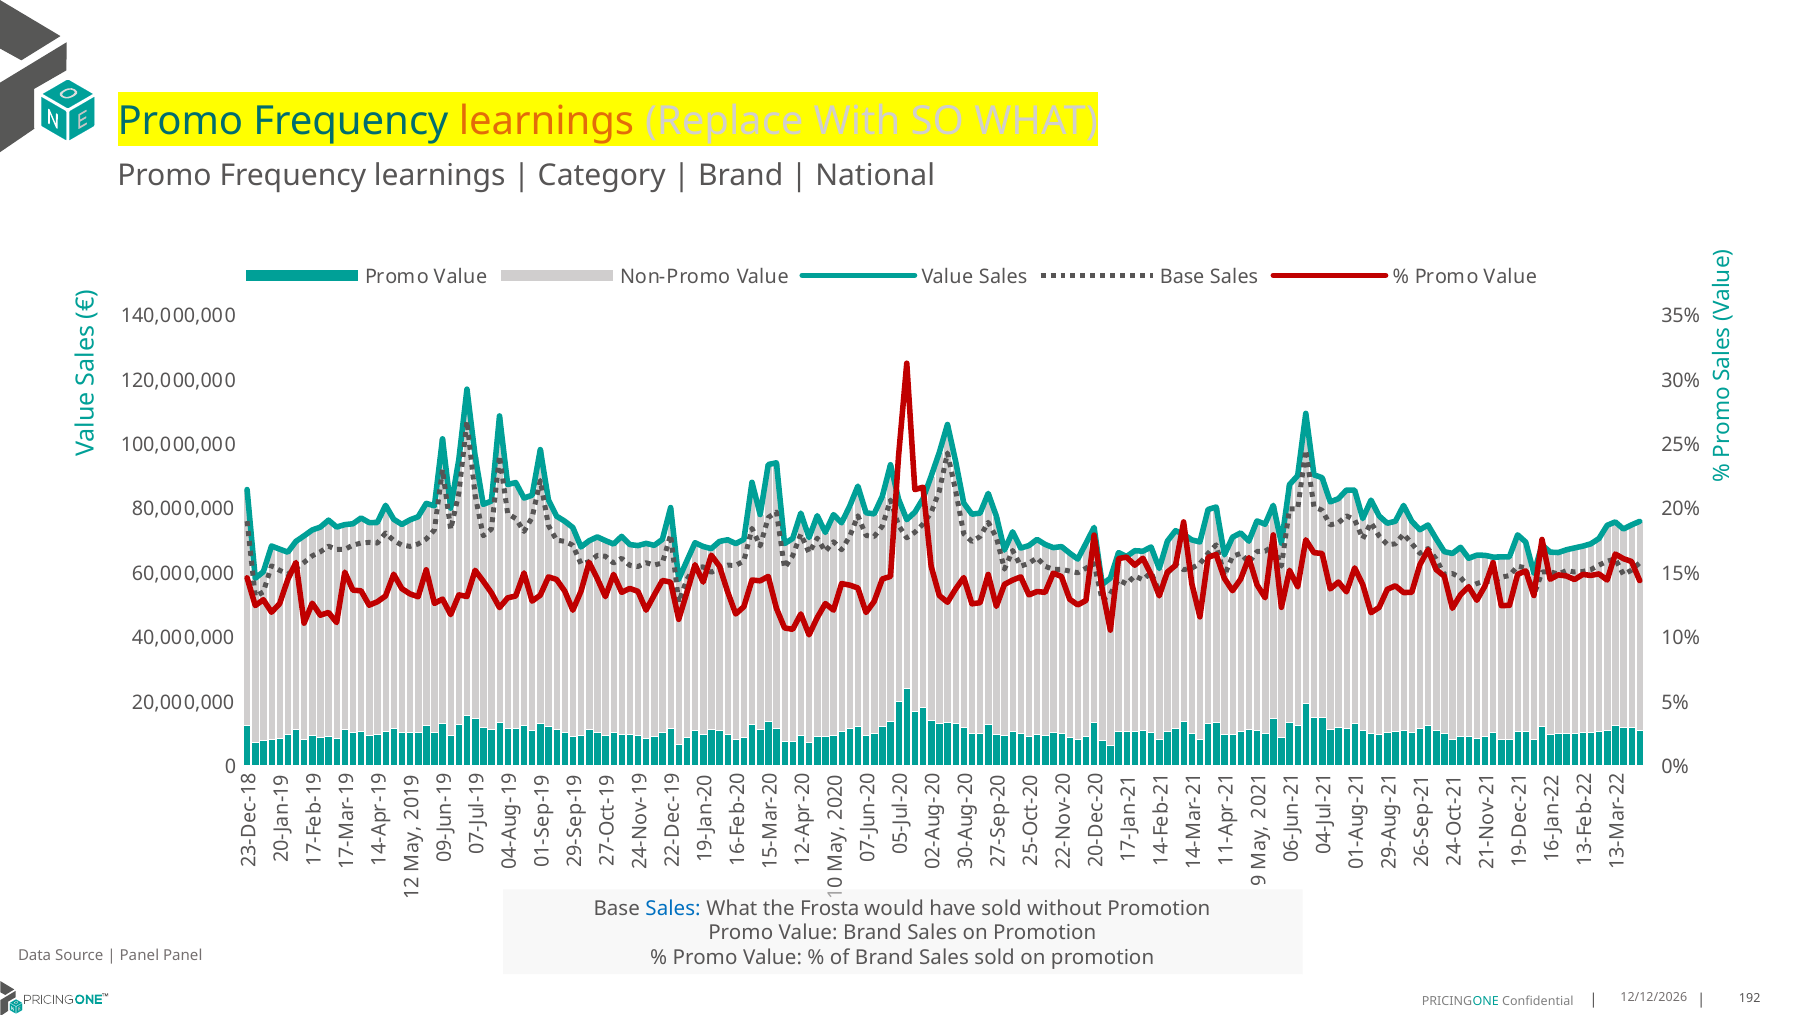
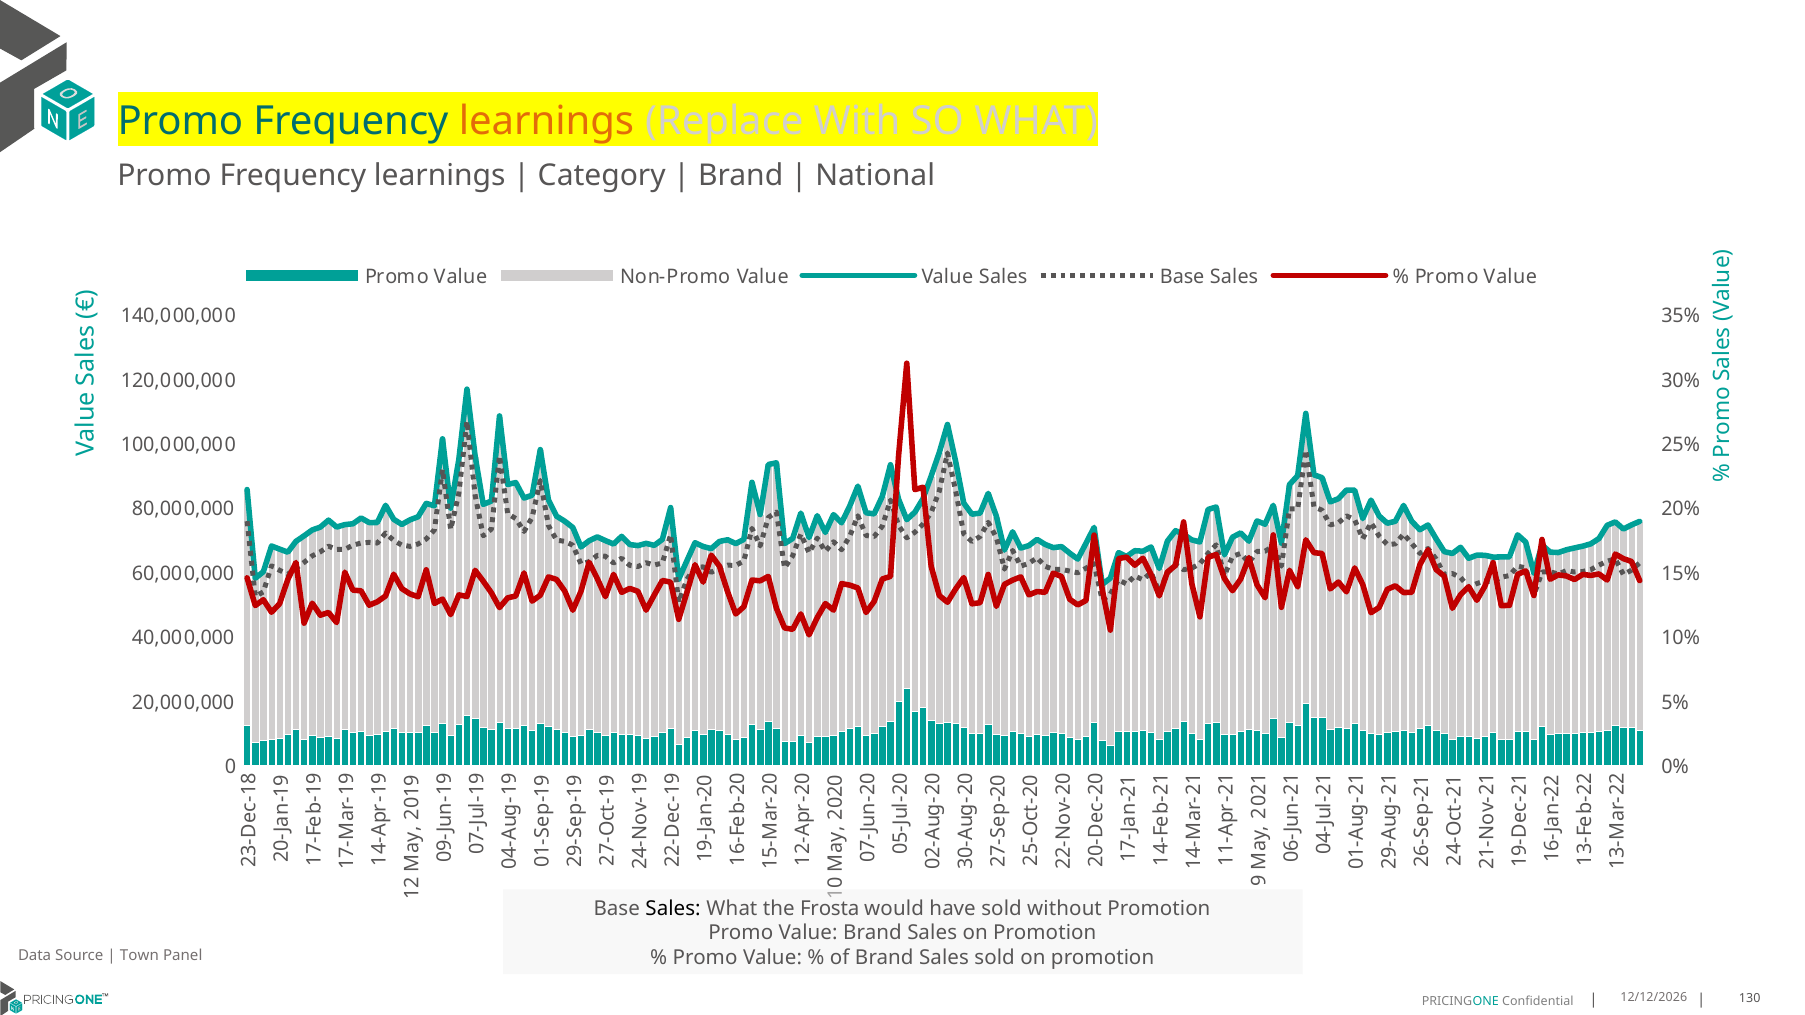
Sales at (673, 909) colour: blue -> black
Panel at (139, 956): Panel -> Town
192: 192 -> 130
